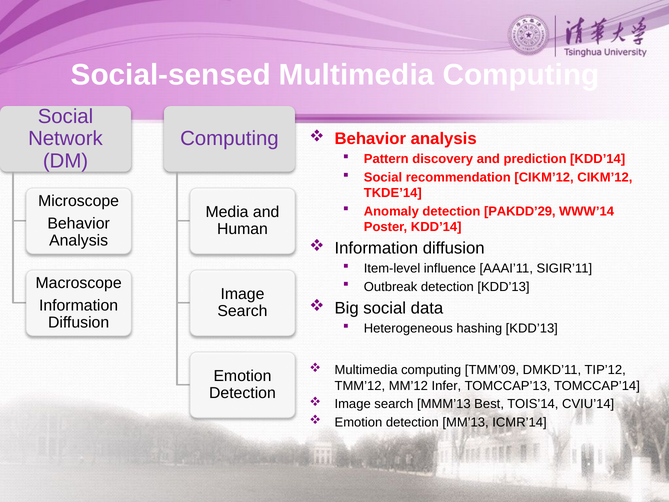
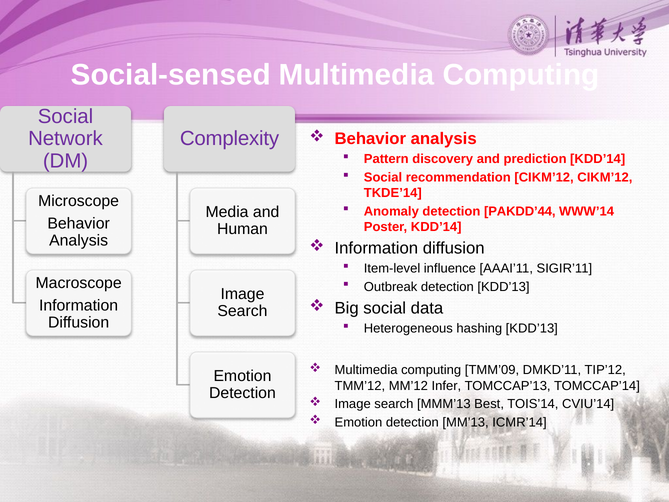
Computing at (229, 139): Computing -> Complexity
PAKDD’29: PAKDD’29 -> PAKDD’44
